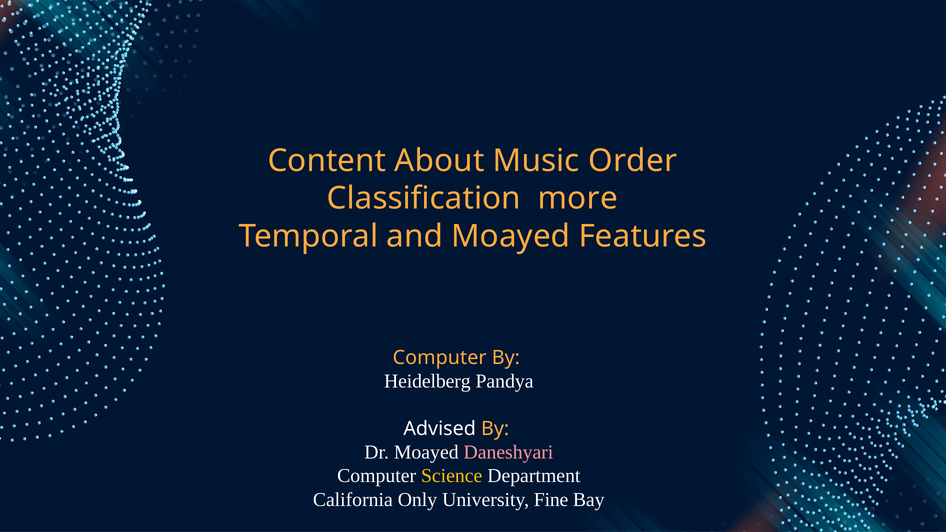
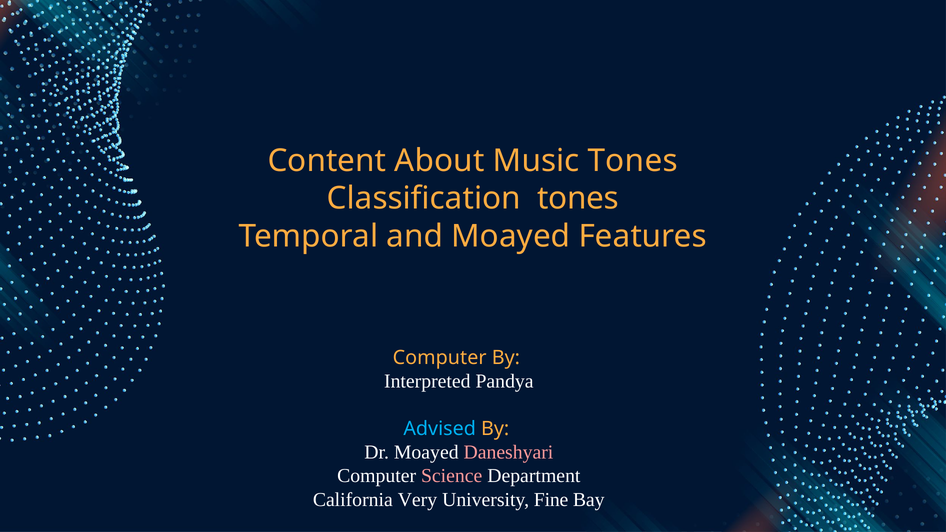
Music Order: Order -> Tones
Classification more: more -> tones
Heidelberg: Heidelberg -> Interpreted
Advised colour: white -> light blue
Science colour: yellow -> pink
Only: Only -> Very
